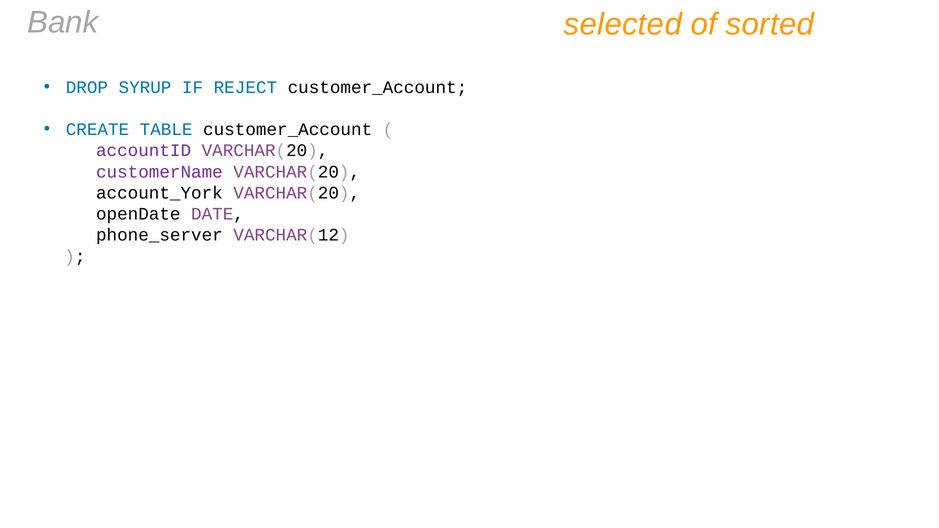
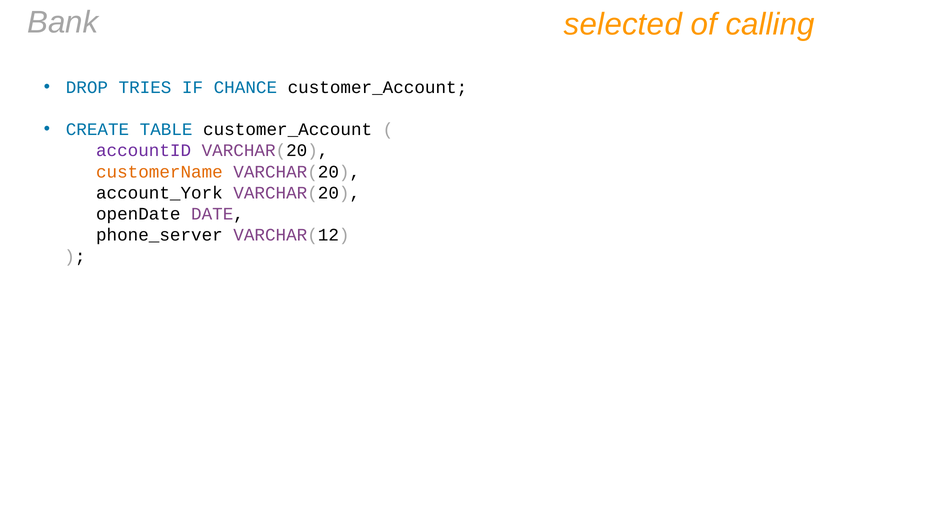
sorted: sorted -> calling
SYRUP: SYRUP -> TRIES
REJECT: REJECT -> CHANCE
customerName colour: purple -> orange
